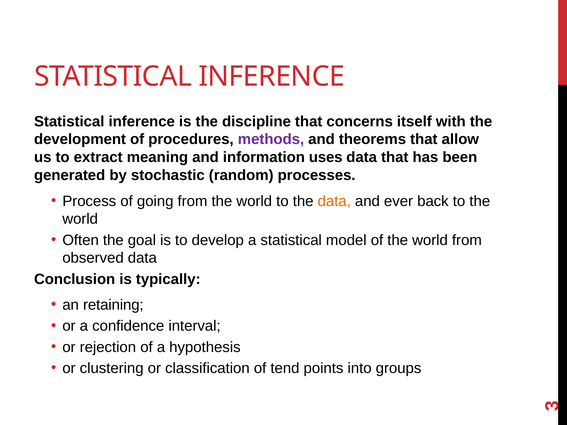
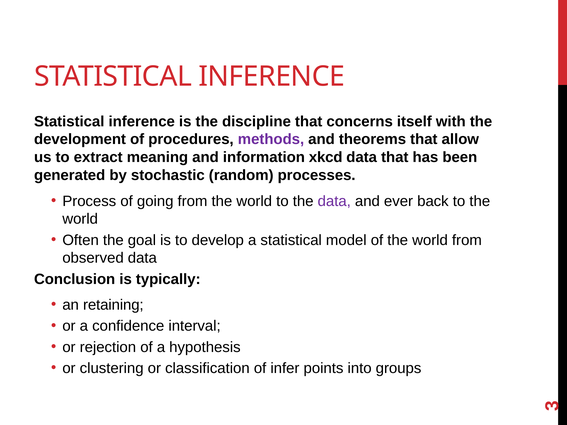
uses: uses -> xkcd
data at (334, 201) colour: orange -> purple
tend: tend -> infer
